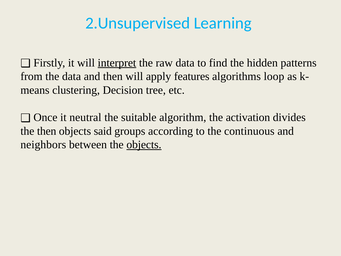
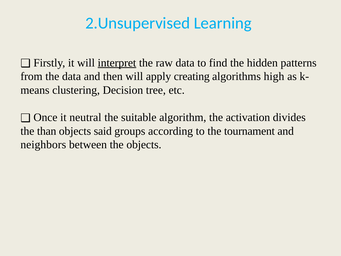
features: features -> creating
loop: loop -> high
the then: then -> than
continuous: continuous -> tournament
objects at (144, 145) underline: present -> none
